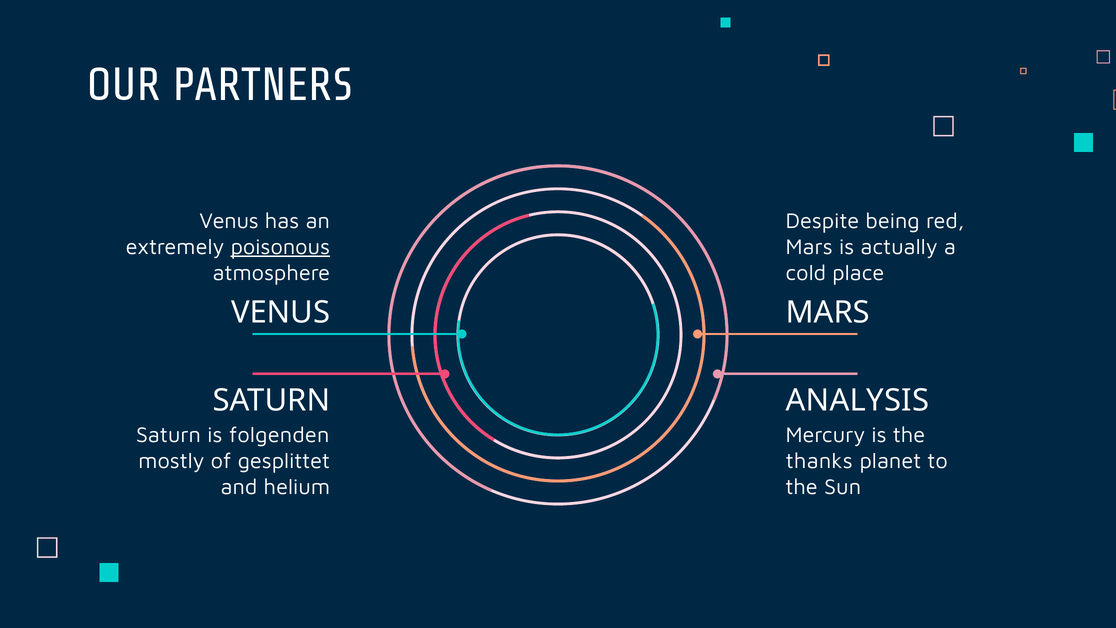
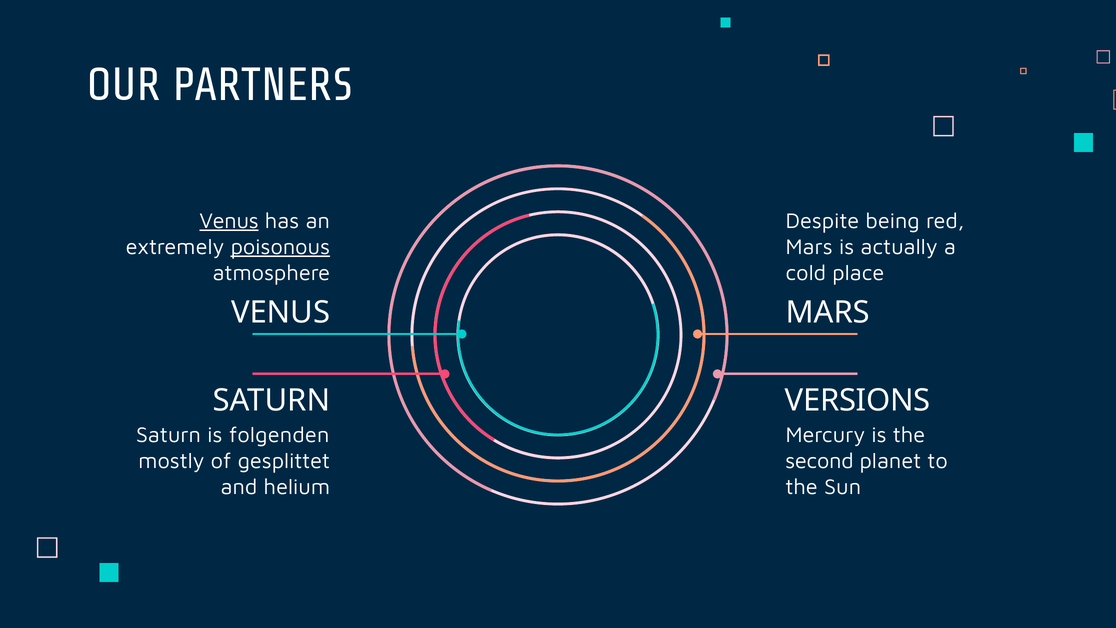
Venus at (229, 221) underline: none -> present
ANALYSIS: ANALYSIS -> VERSIONS
thanks: thanks -> second
